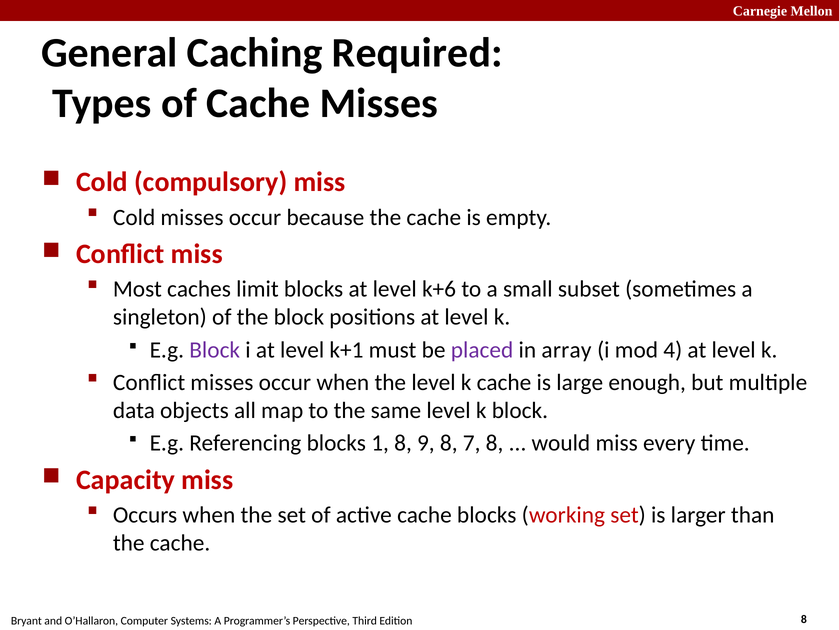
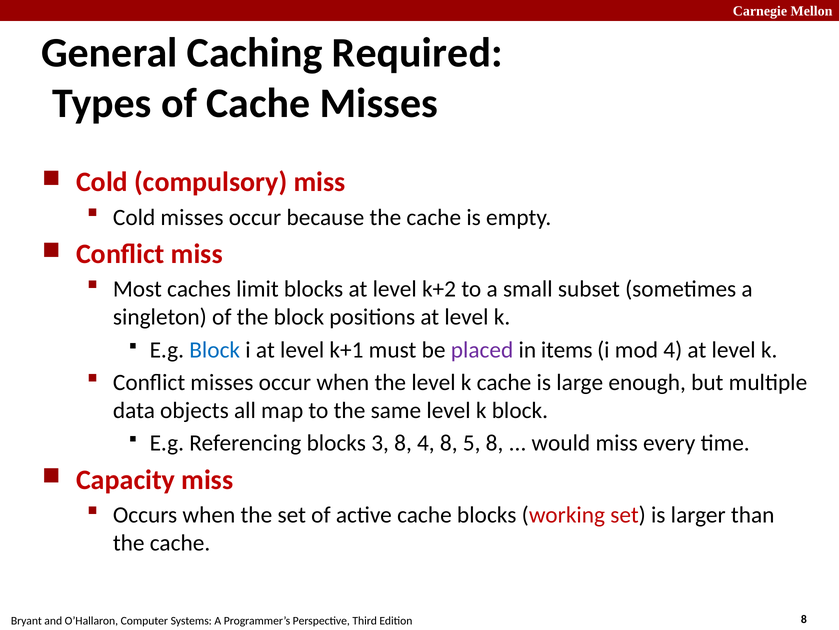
k+6: k+6 -> k+2
Block at (215, 349) colour: purple -> blue
array: array -> items
1: 1 -> 3
8 9: 9 -> 4
7: 7 -> 5
